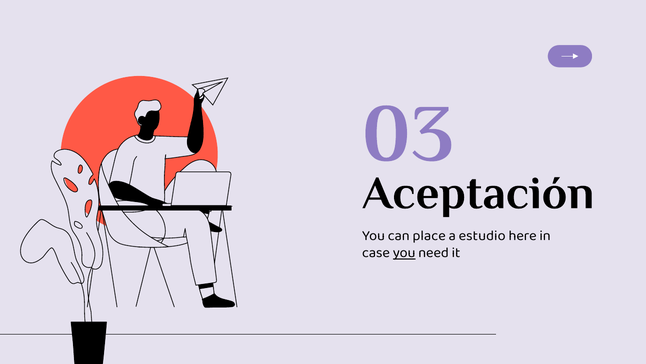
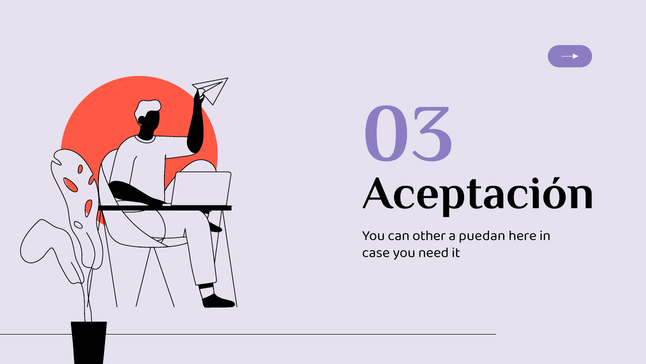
place: place -> other
estudio: estudio -> puedan
you at (404, 252) underline: present -> none
